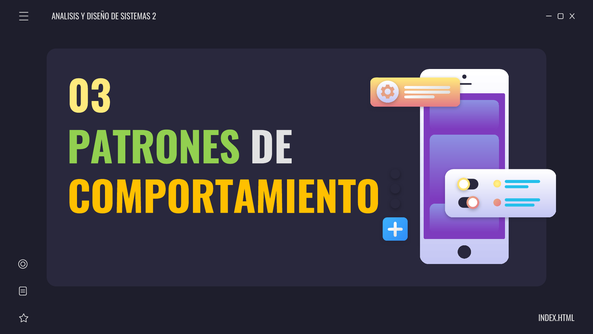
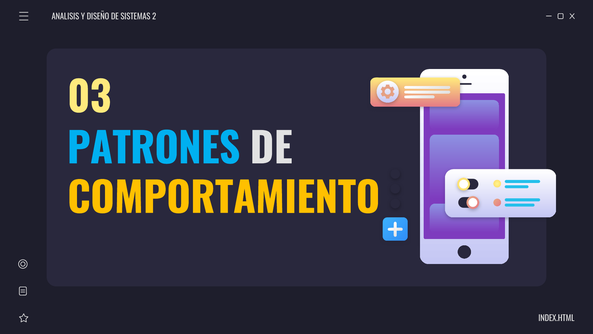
PATRONES colour: light green -> light blue
